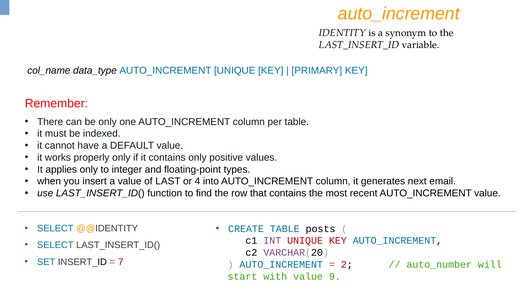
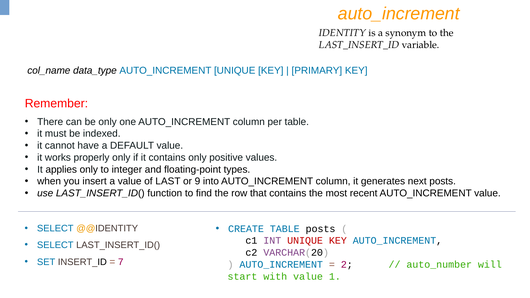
4: 4 -> 9
next email: email -> posts
9: 9 -> 1
